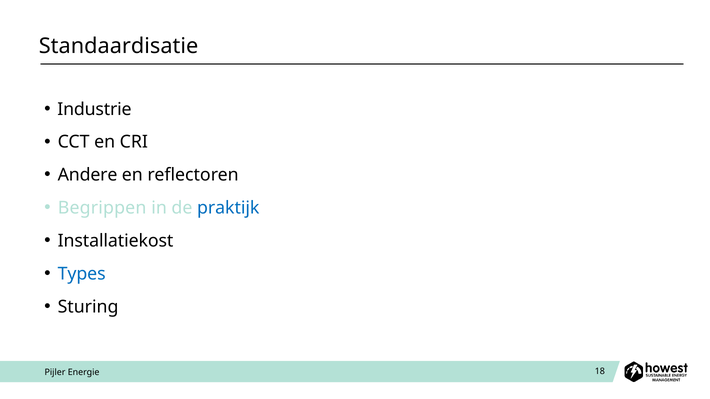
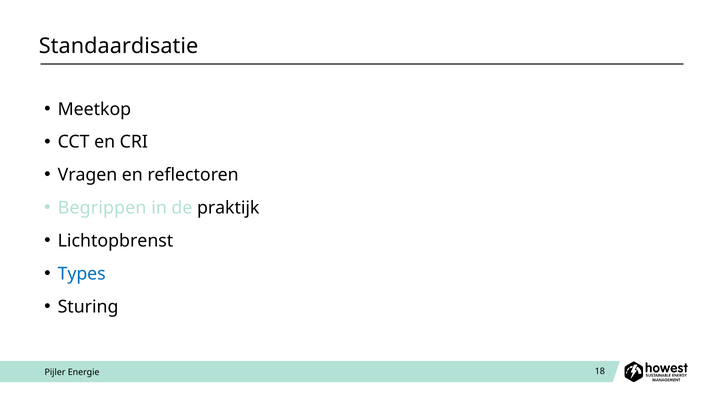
Industrie: Industrie -> Meetkop
Andere: Andere -> Vragen
praktijk colour: blue -> black
Installatiekost: Installatiekost -> Lichtopbrenst
